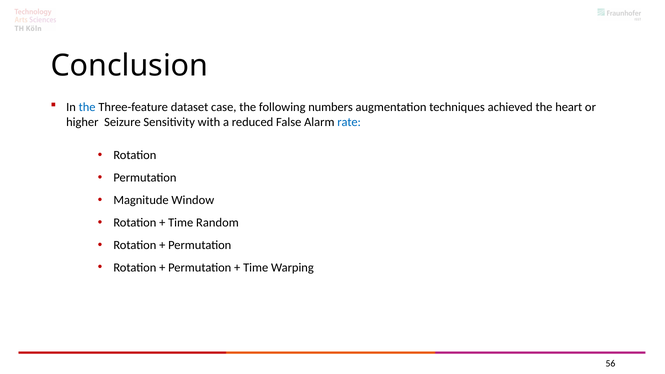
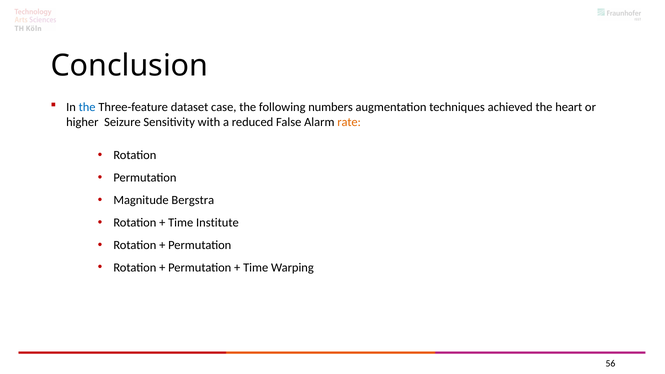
rate colour: blue -> orange
Window: Window -> Bergstra
Random: Random -> Institute
